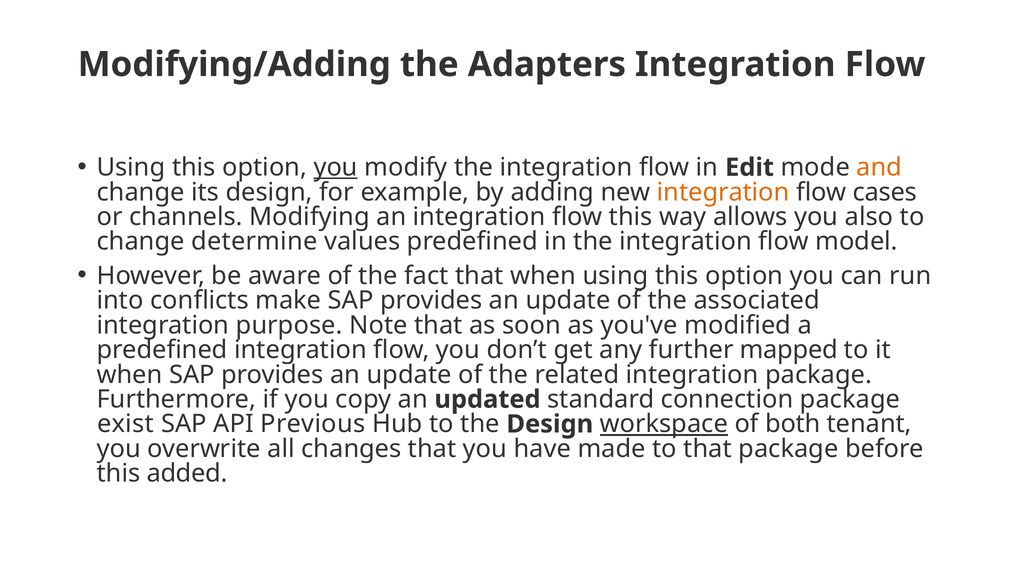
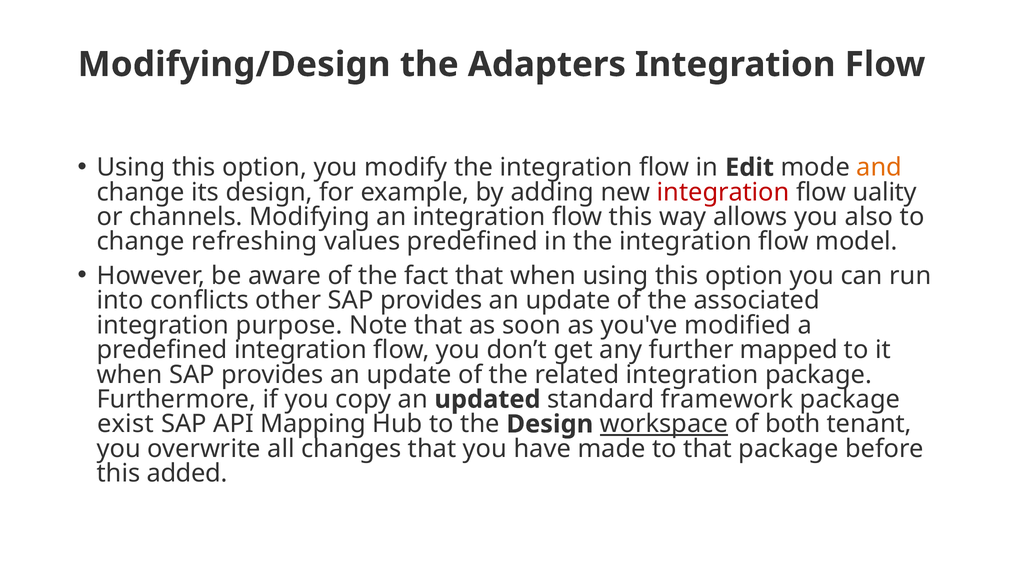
Modifying/Adding: Modifying/Adding -> Modifying/Design
you at (336, 168) underline: present -> none
integration at (723, 192) colour: orange -> red
cases: cases -> uality
determine: determine -> refreshing
make: make -> other
connection: connection -> framework
Previous: Previous -> Mapping
